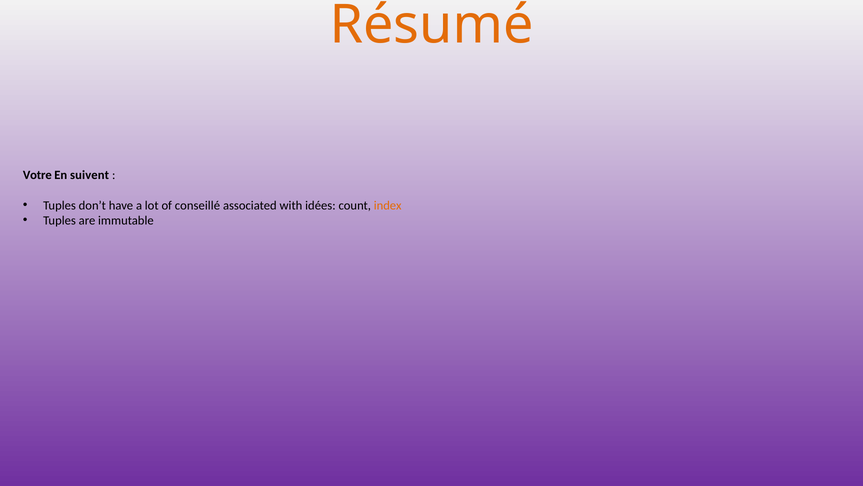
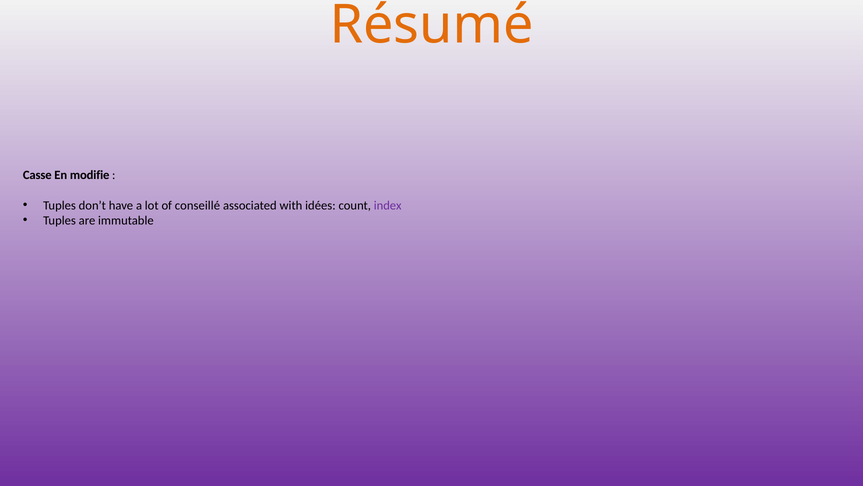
Votre: Votre -> Casse
suivent: suivent -> modifie
index colour: orange -> purple
